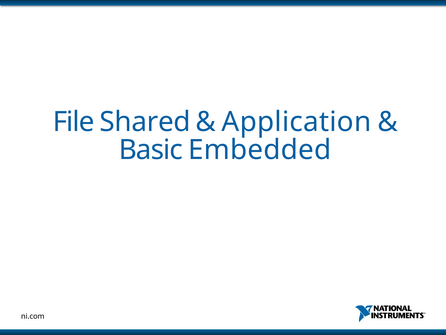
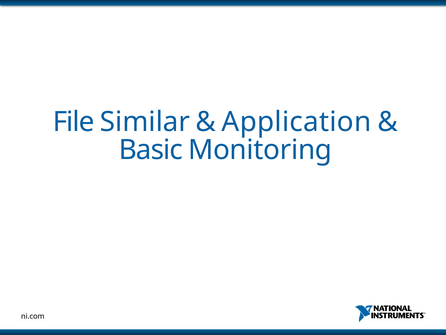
Shared: Shared -> Similar
Embedded: Embedded -> Monitoring
